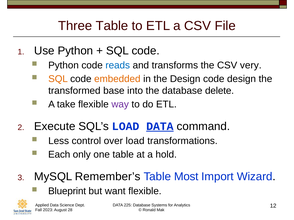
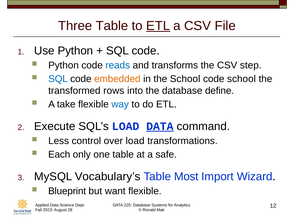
ETL at (158, 26) underline: none -> present
very: very -> step
SQL at (58, 79) colour: orange -> blue
the Design: Design -> School
code design: design -> school
base: base -> rows
delete: delete -> define
way colour: purple -> blue
hold: hold -> safe
Remember’s: Remember’s -> Vocabulary’s
